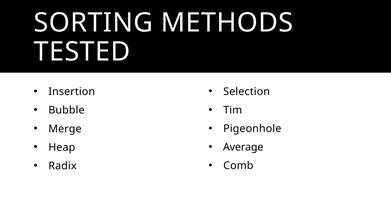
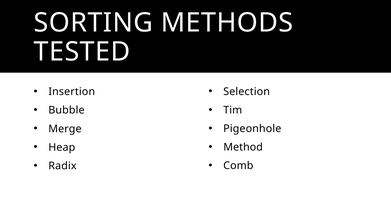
Average: Average -> Method
